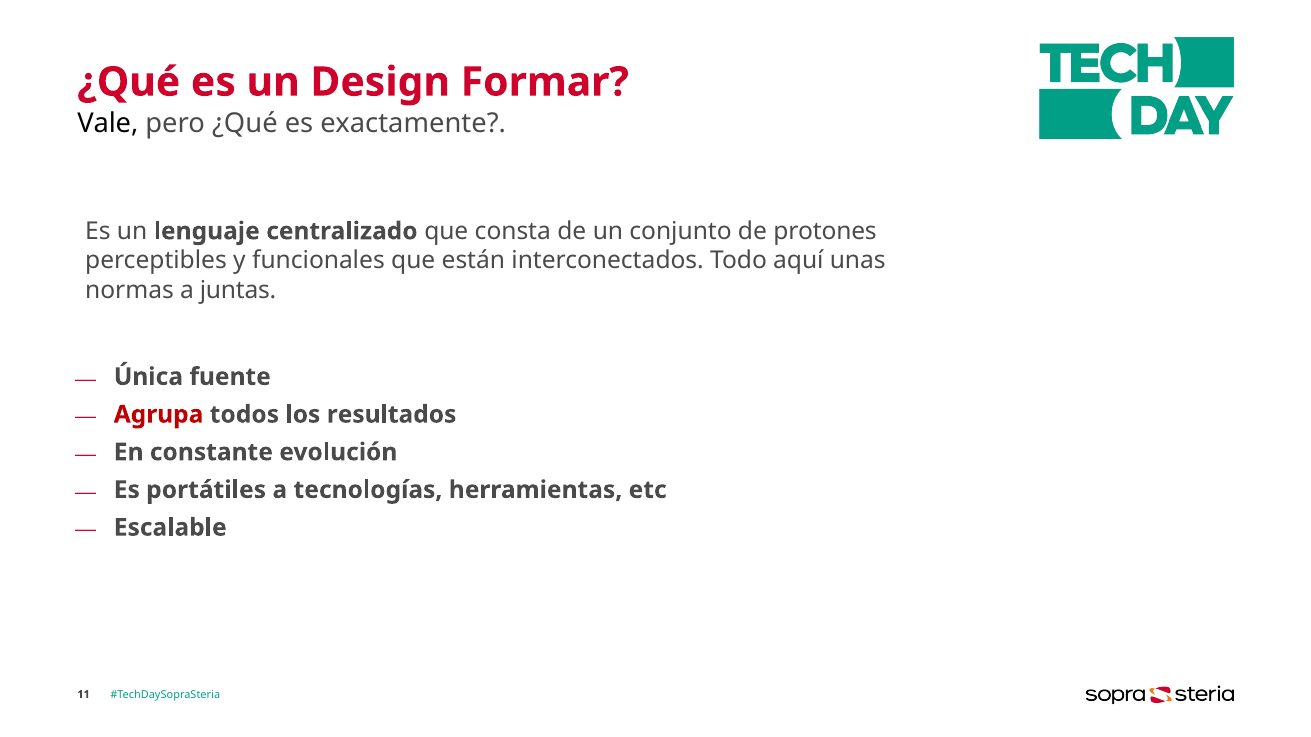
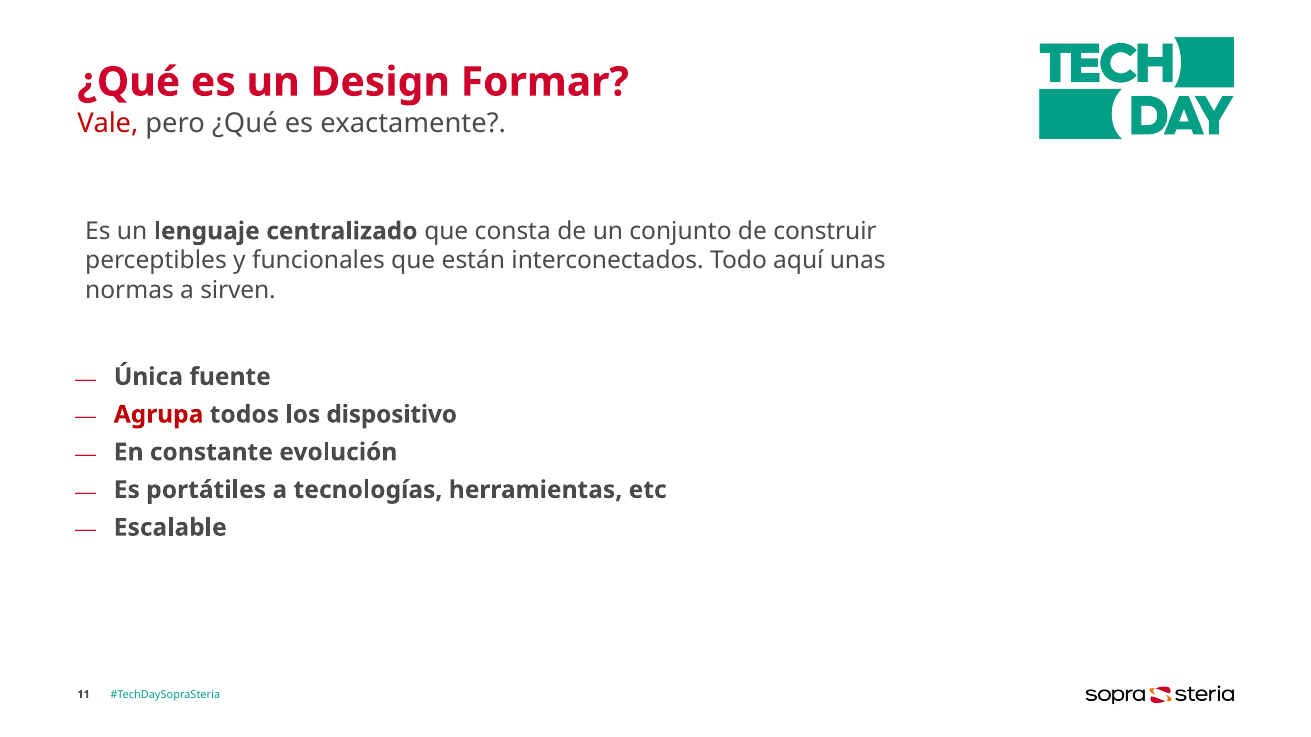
Vale colour: black -> red
protones: protones -> construir
juntas: juntas -> sirven
resultados: resultados -> dispositivo
